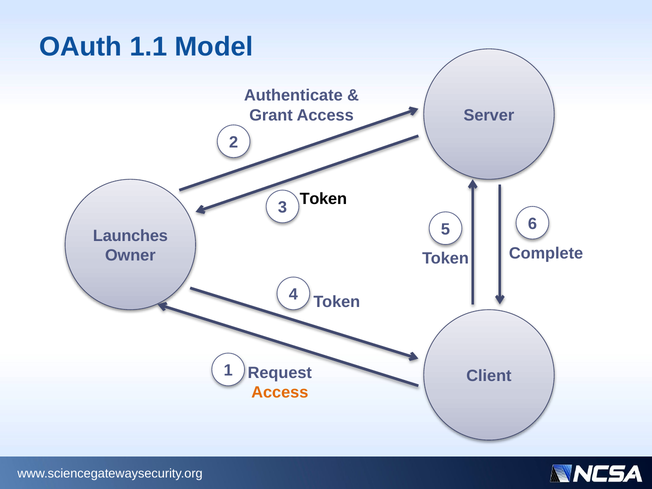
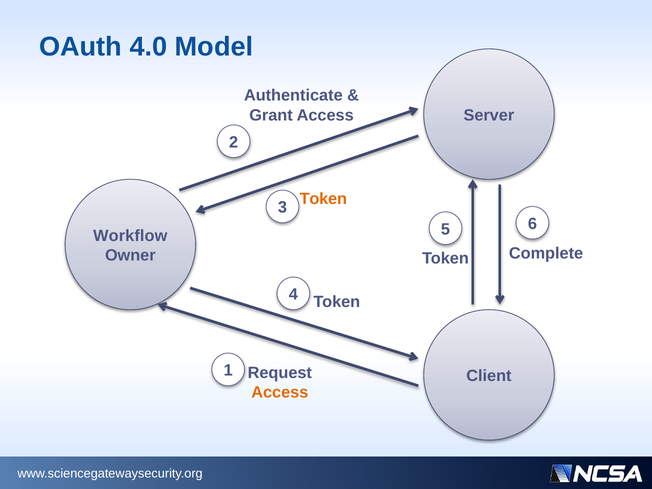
1.1: 1.1 -> 4.0
Token at (323, 199) colour: black -> orange
Launches: Launches -> Workflow
